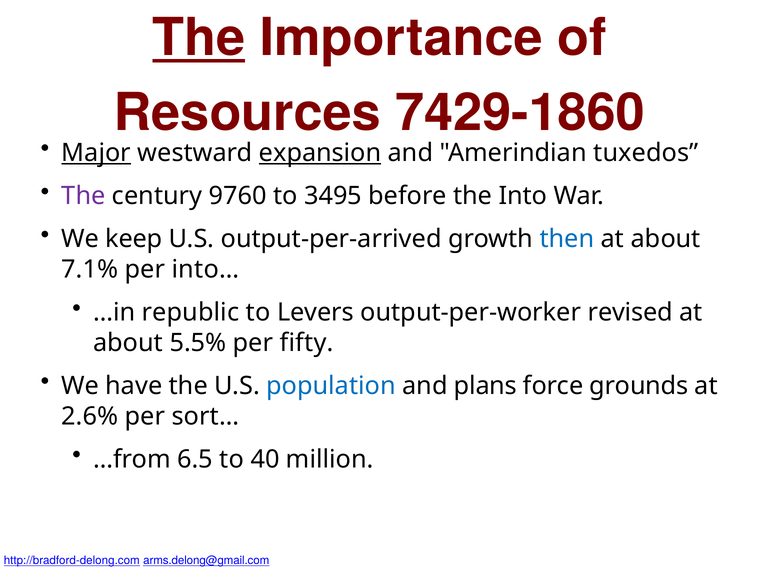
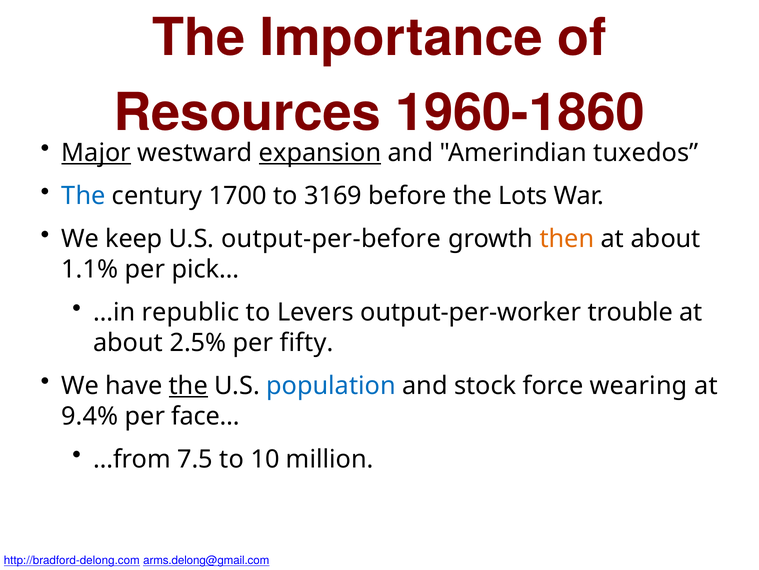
The at (199, 38) underline: present -> none
7429-1860: 7429-1860 -> 1960-1860
The at (83, 196) colour: purple -> blue
9760: 9760 -> 1700
3495: 3495 -> 3169
Into: Into -> Lots
output-per-arrived: output-per-arrived -> output-per-before
then colour: blue -> orange
7.1%: 7.1% -> 1.1%
into…: into… -> pick…
revised: revised -> trouble
5.5%: 5.5% -> 2.5%
the at (188, 385) underline: none -> present
plans: plans -> stock
grounds: grounds -> wearing
2.6%: 2.6% -> 9.4%
sort…: sort… -> face…
6.5: 6.5 -> 7.5
40: 40 -> 10
